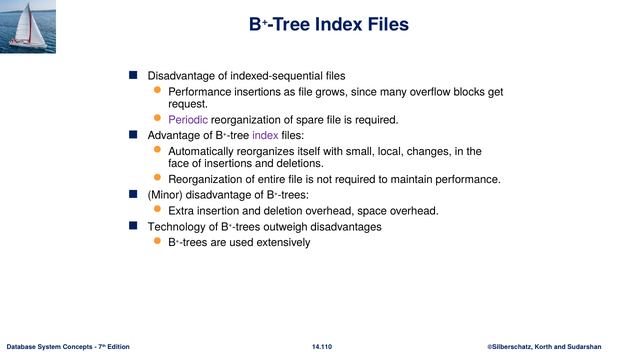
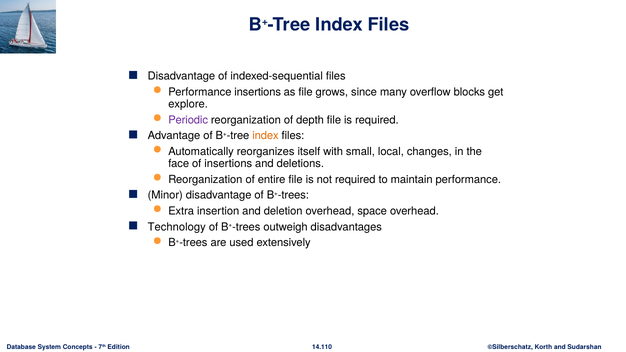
request: request -> explore
spare: spare -> depth
index at (266, 136) colour: purple -> orange
